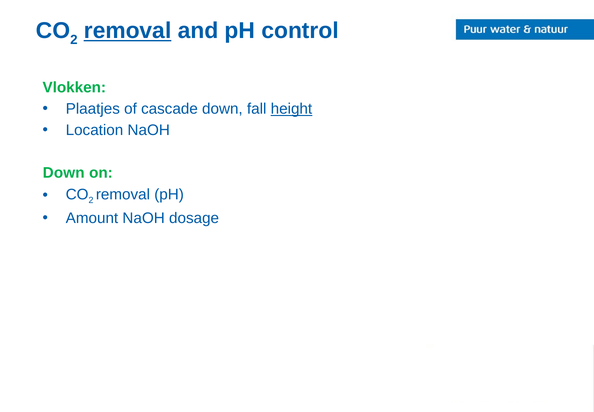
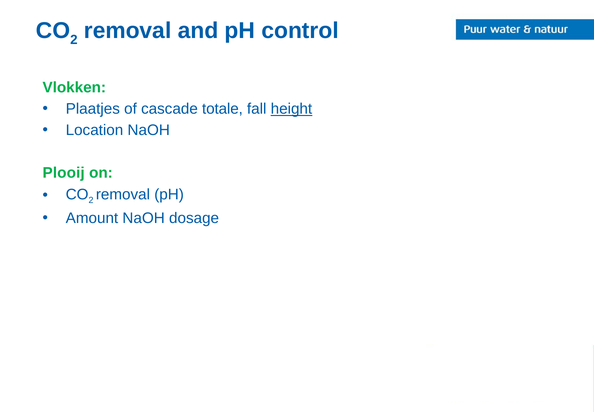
removal at (128, 31) underline: present -> none
cascade down: down -> totale
Down at (64, 173): Down -> Plooij
